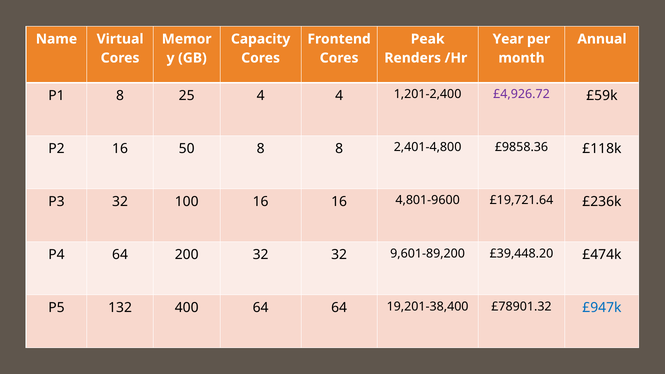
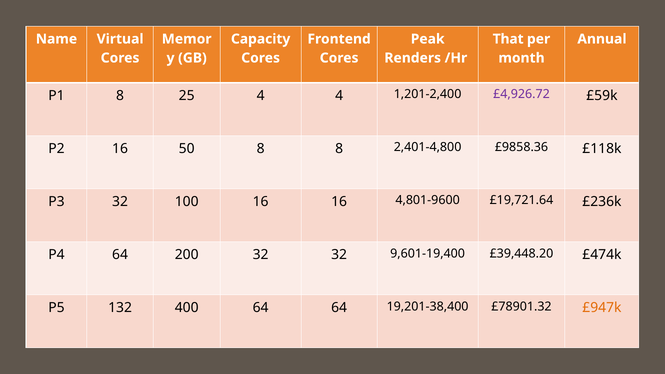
Year: Year -> That
9,601-89,200: 9,601-89,200 -> 9,601-19,400
£947k colour: blue -> orange
